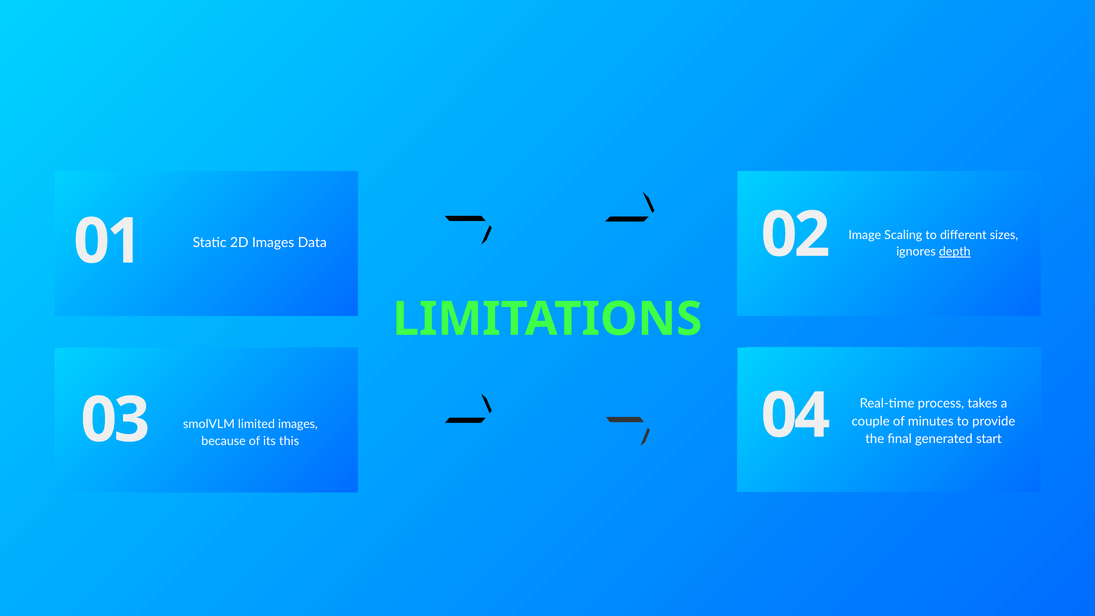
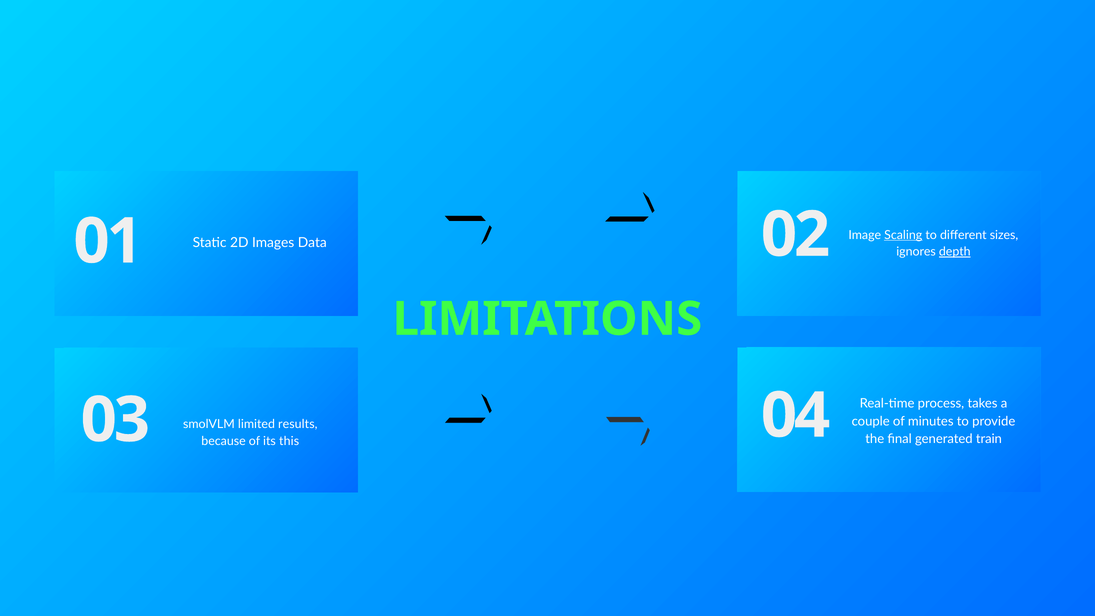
Scaling underline: none -> present
limited images: images -> results
start: start -> train
